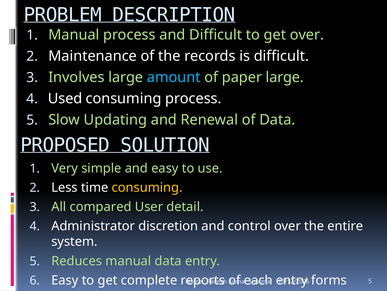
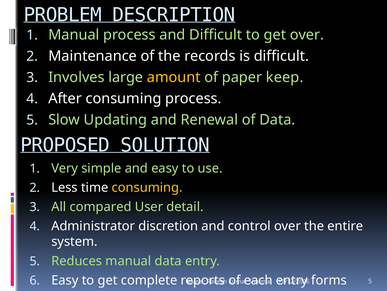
amount colour: light blue -> yellow
paper large: large -> keep
Used: Used -> After
